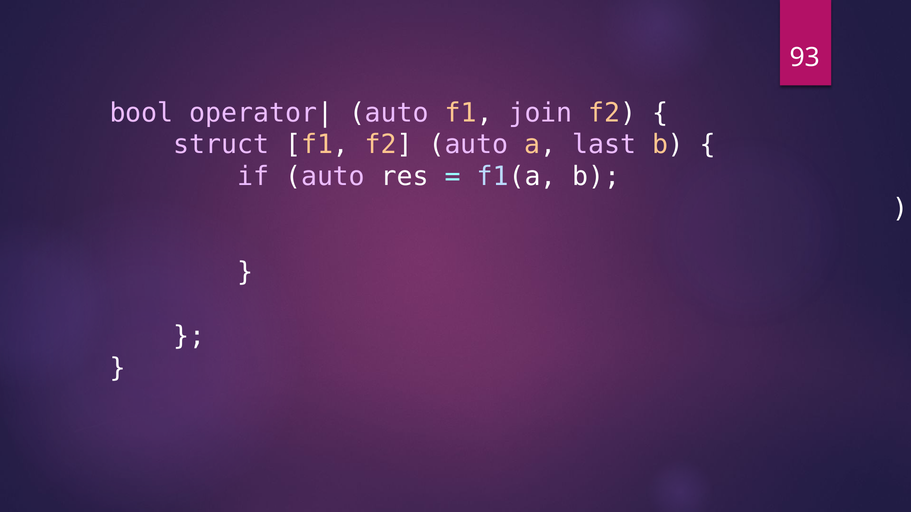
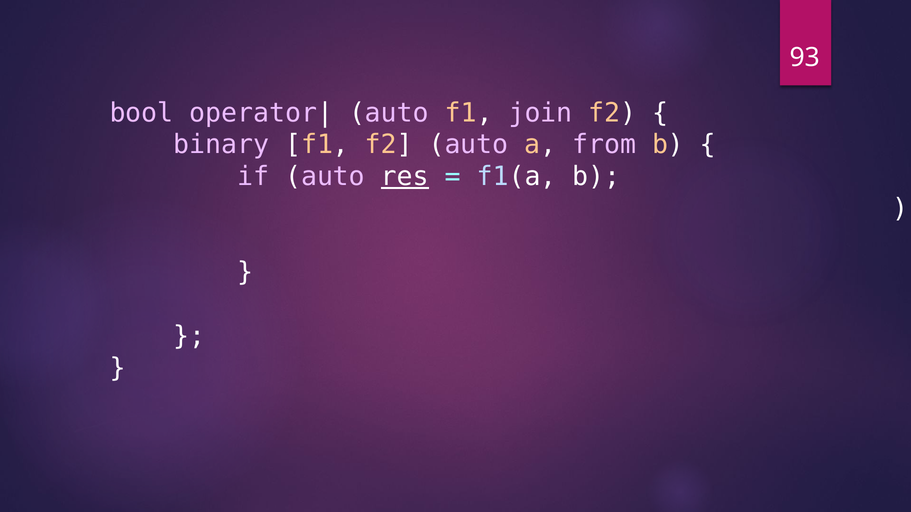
struct: struct -> binary
last: last -> from
res underline: none -> present
